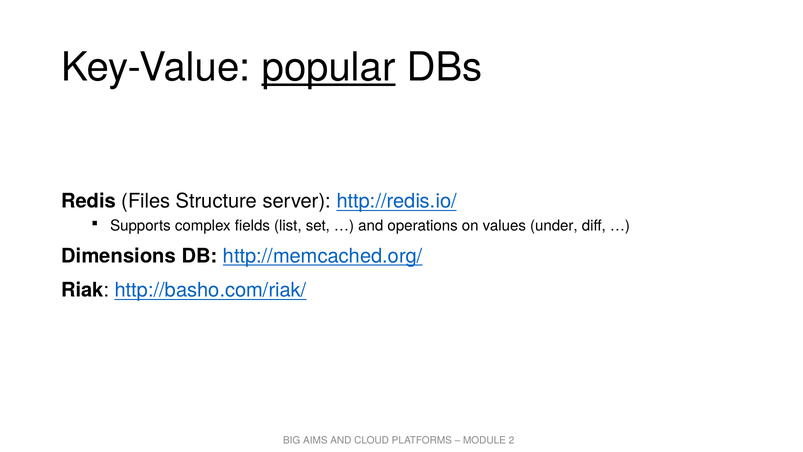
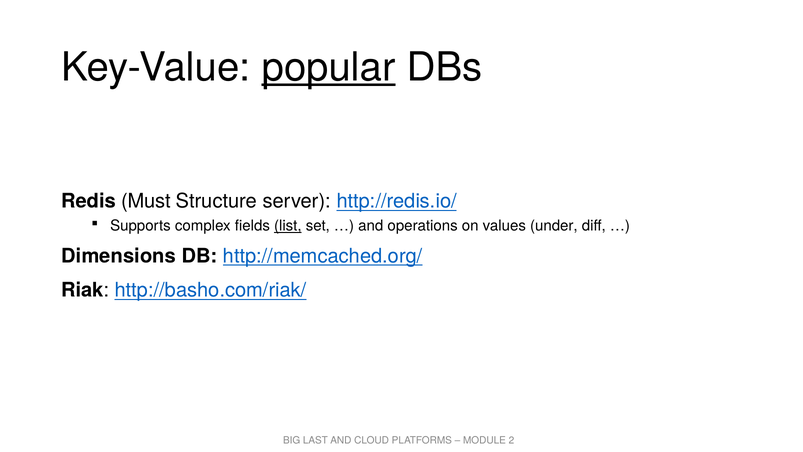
Files: Files -> Must
list underline: none -> present
AIMS: AIMS -> LAST
